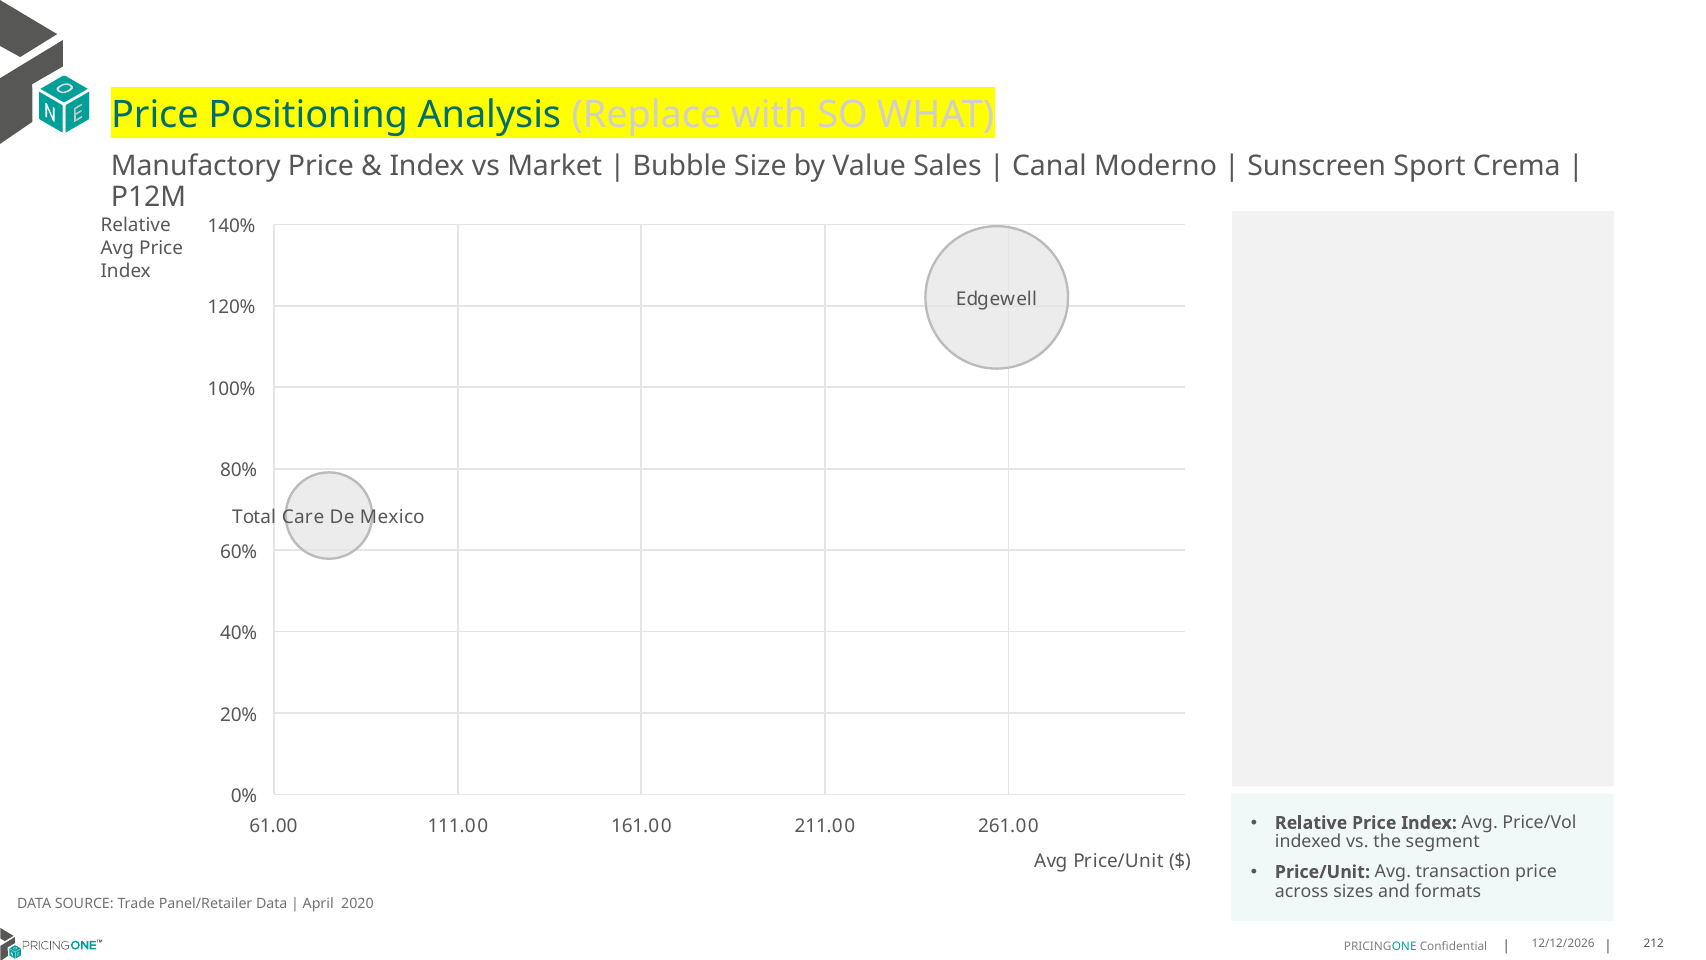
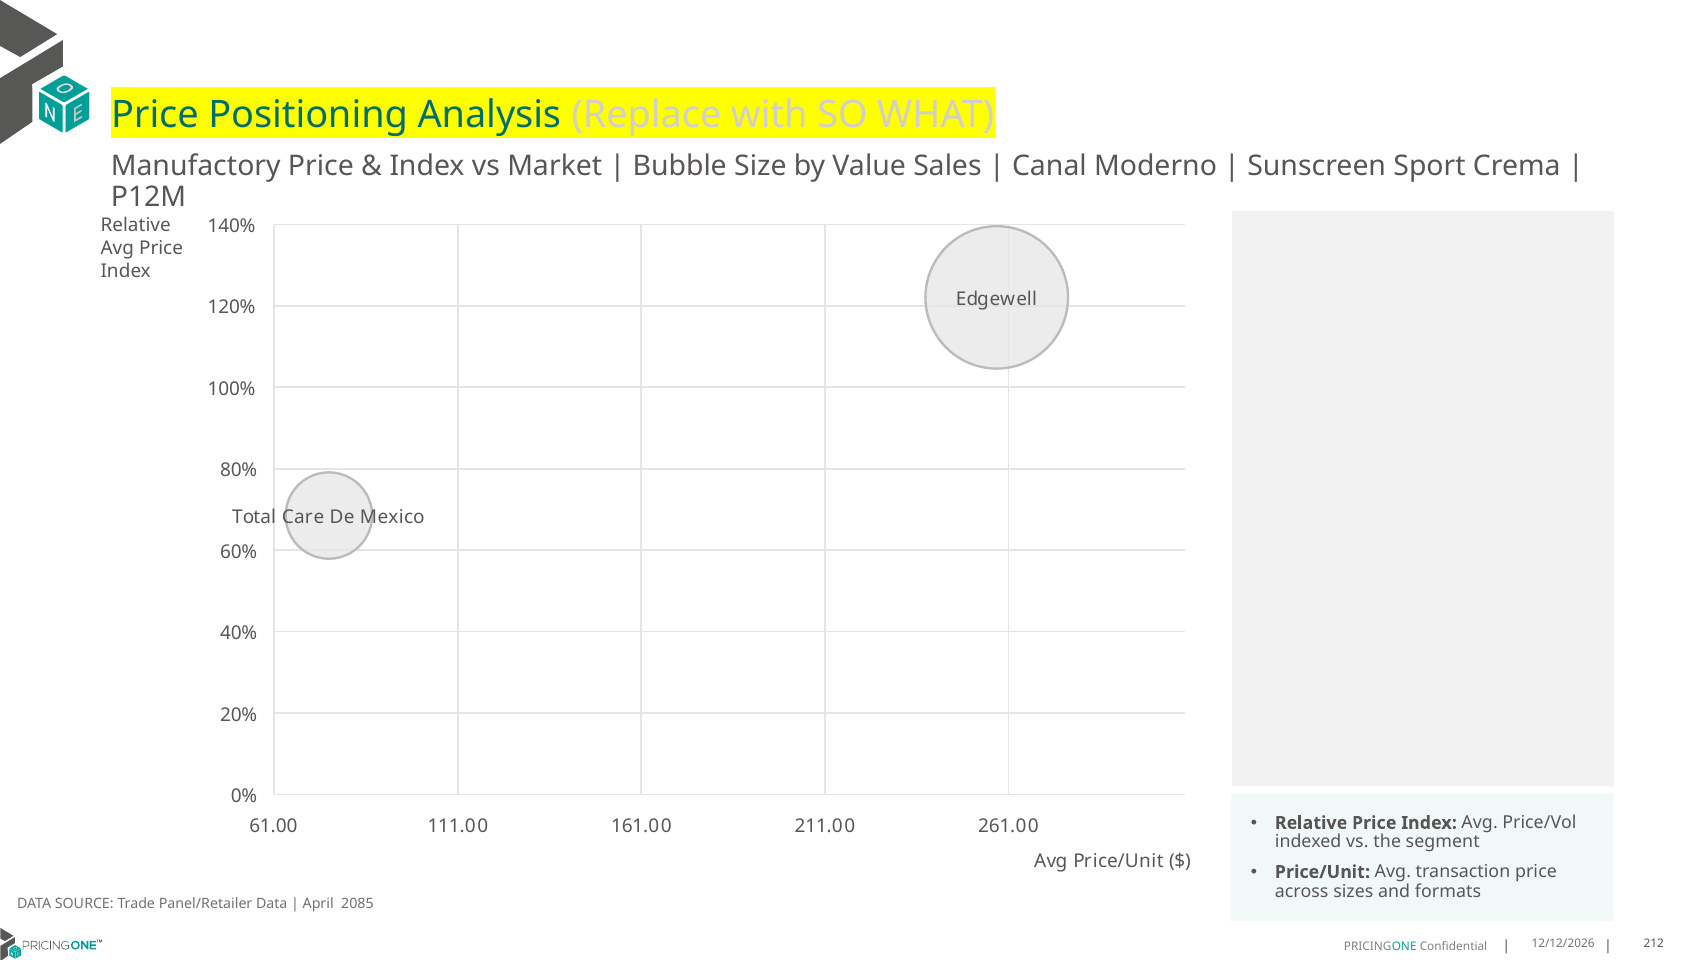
2020: 2020 -> 2085
